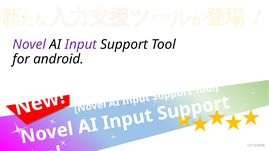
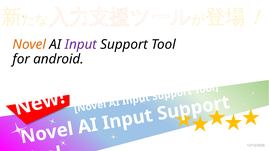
Novel colour: purple -> orange
